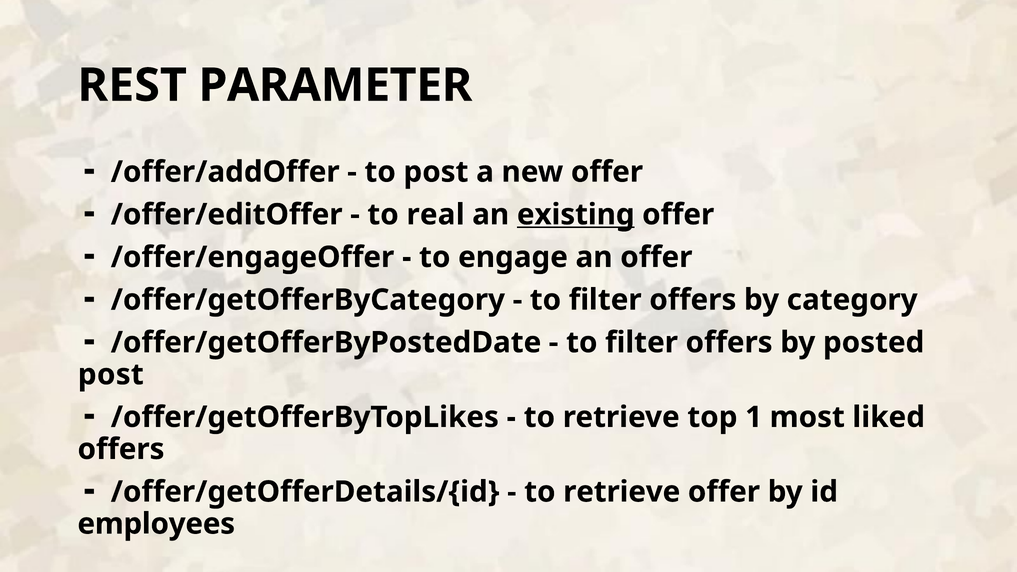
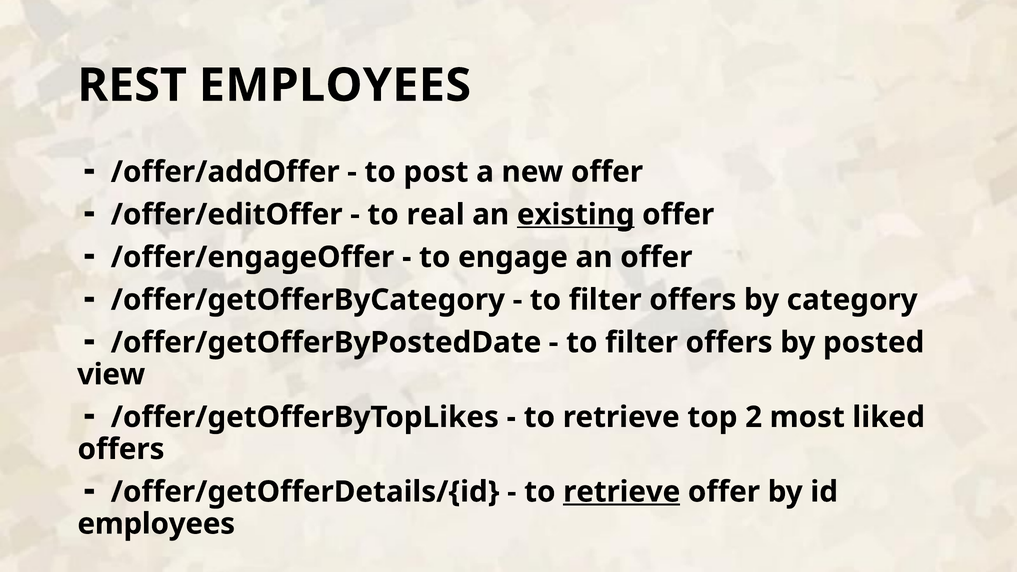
REST PARAMETER: PARAMETER -> EMPLOYEES
post at (111, 375): post -> view
1: 1 -> 2
retrieve at (622, 492) underline: none -> present
